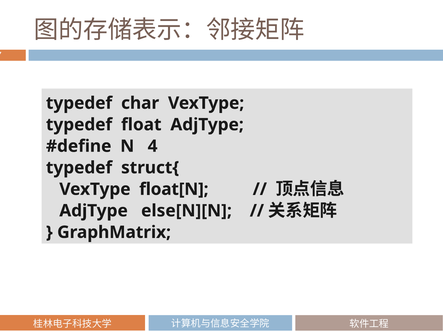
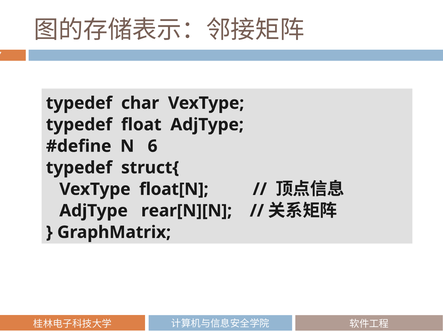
4: 4 -> 6
else[N][N: else[N][N -> rear[N][N
